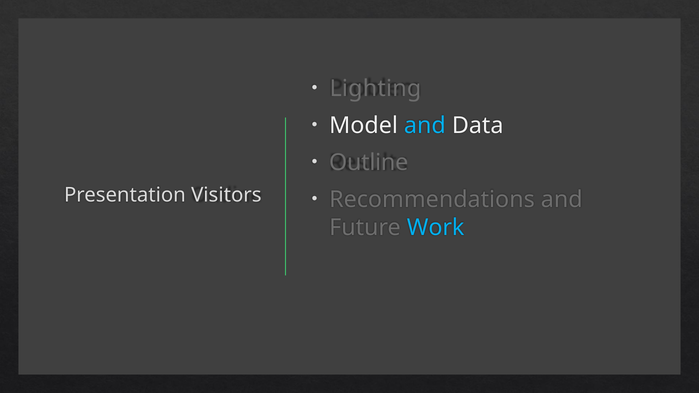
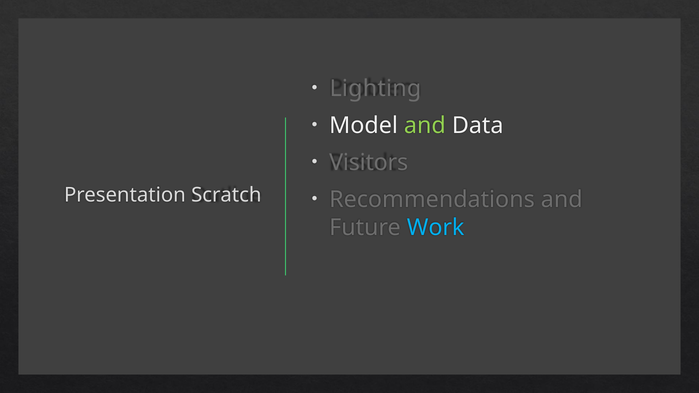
and at (425, 126) colour: light blue -> light green
Outline: Outline -> Visitors
Visitors: Visitors -> Scratch
